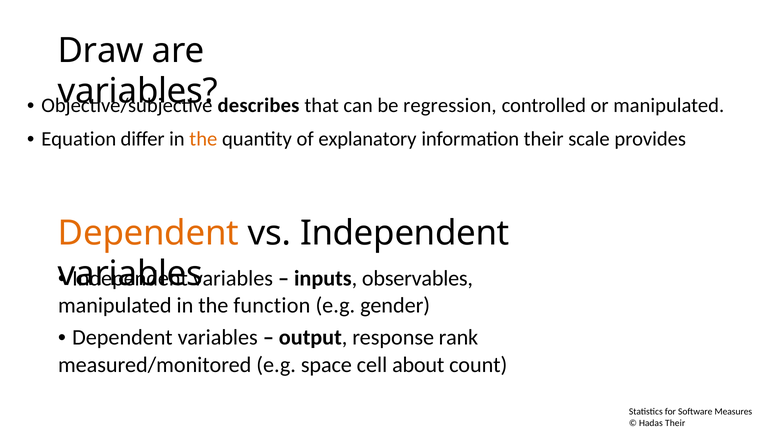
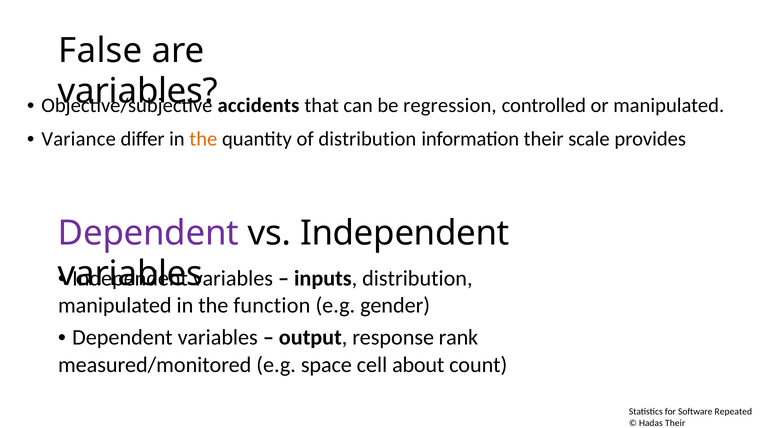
Draw: Draw -> False
describes: describes -> accidents
Equation: Equation -> Variance
of explanatory: explanatory -> distribution
Dependent at (148, 233) colour: orange -> purple
inputs observables: observables -> distribution
Measures: Measures -> Repeated
